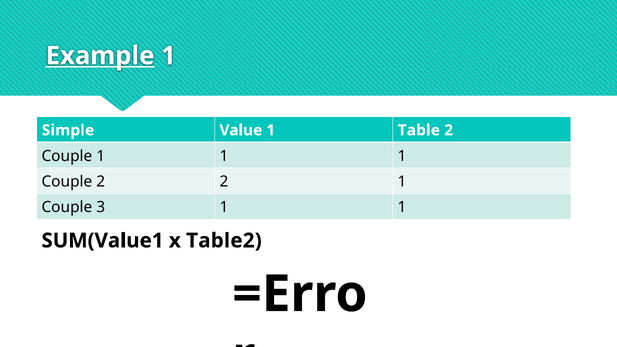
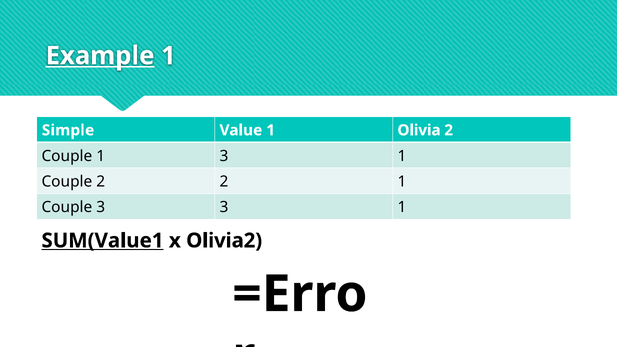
Table: Table -> Olivia
Couple 1 1: 1 -> 3
3 1: 1 -> 3
SUM(Value1 underline: none -> present
Table2: Table2 -> Olivia2
